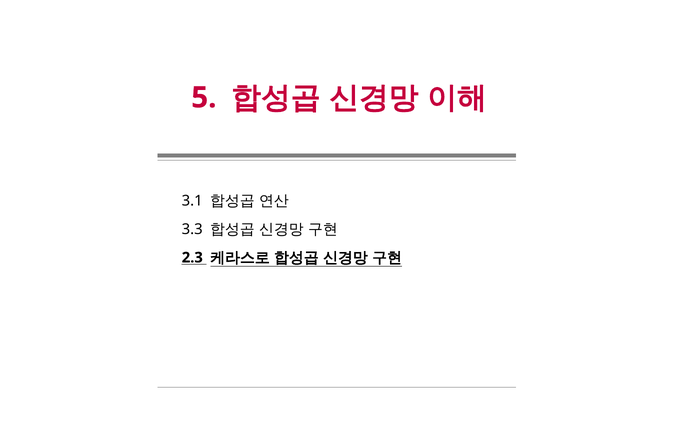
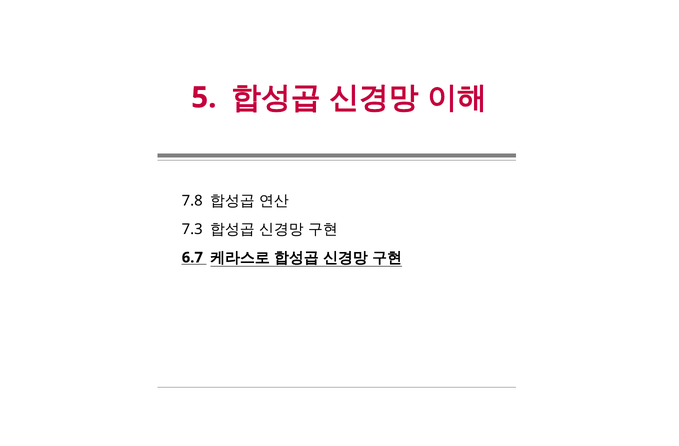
3.1: 3.1 -> 7.8
3.3: 3.3 -> 7.3
2.3: 2.3 -> 6.7
